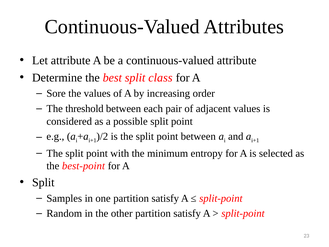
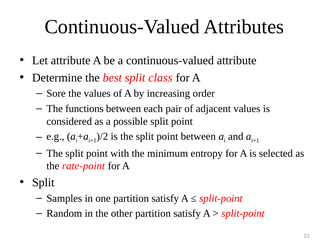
threshold: threshold -> functions
best-point: best-point -> rate-point
